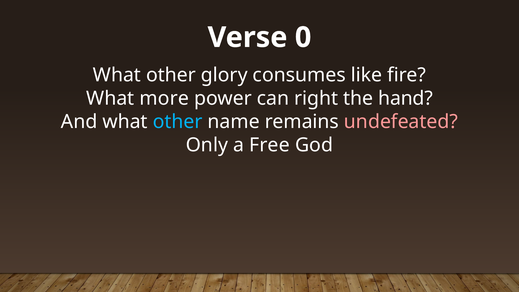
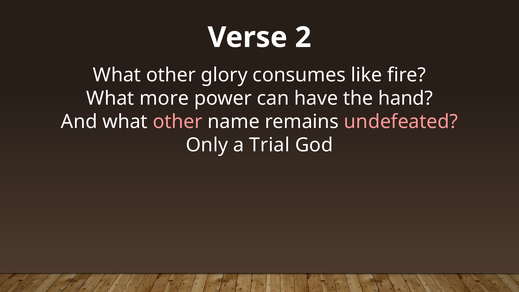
0: 0 -> 2
right: right -> have
other at (178, 122) colour: light blue -> pink
Free: Free -> Trial
